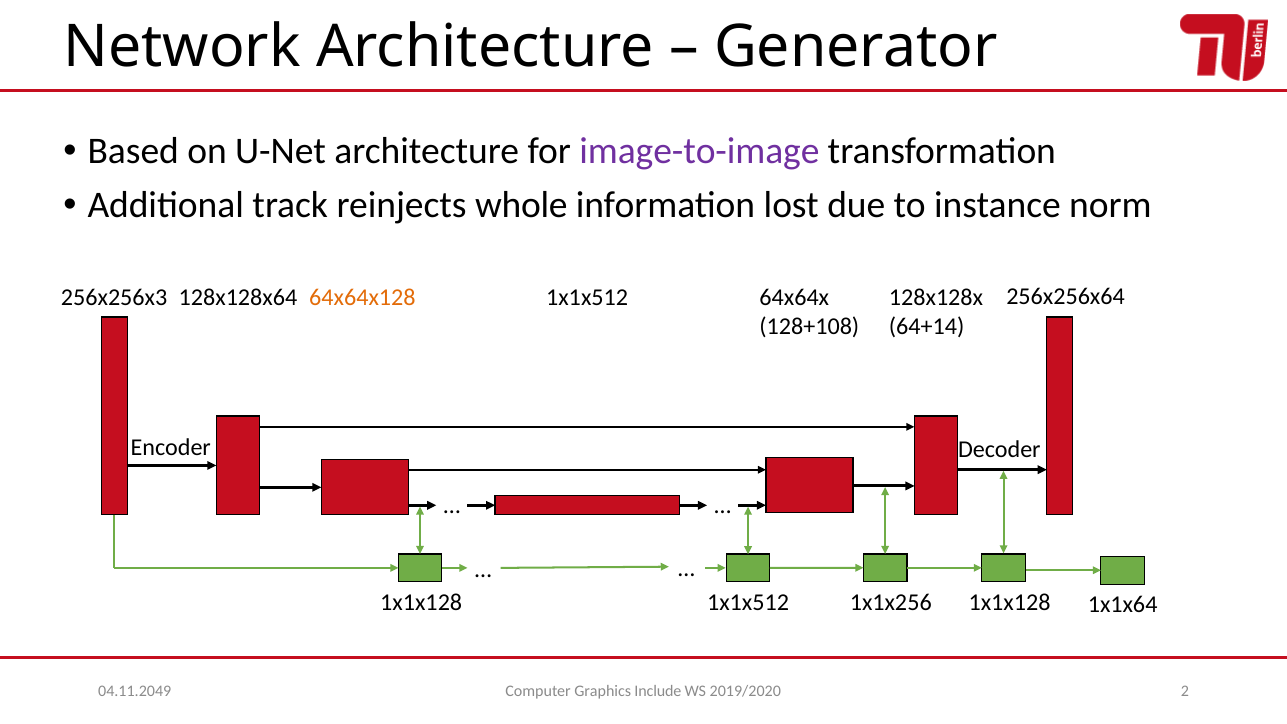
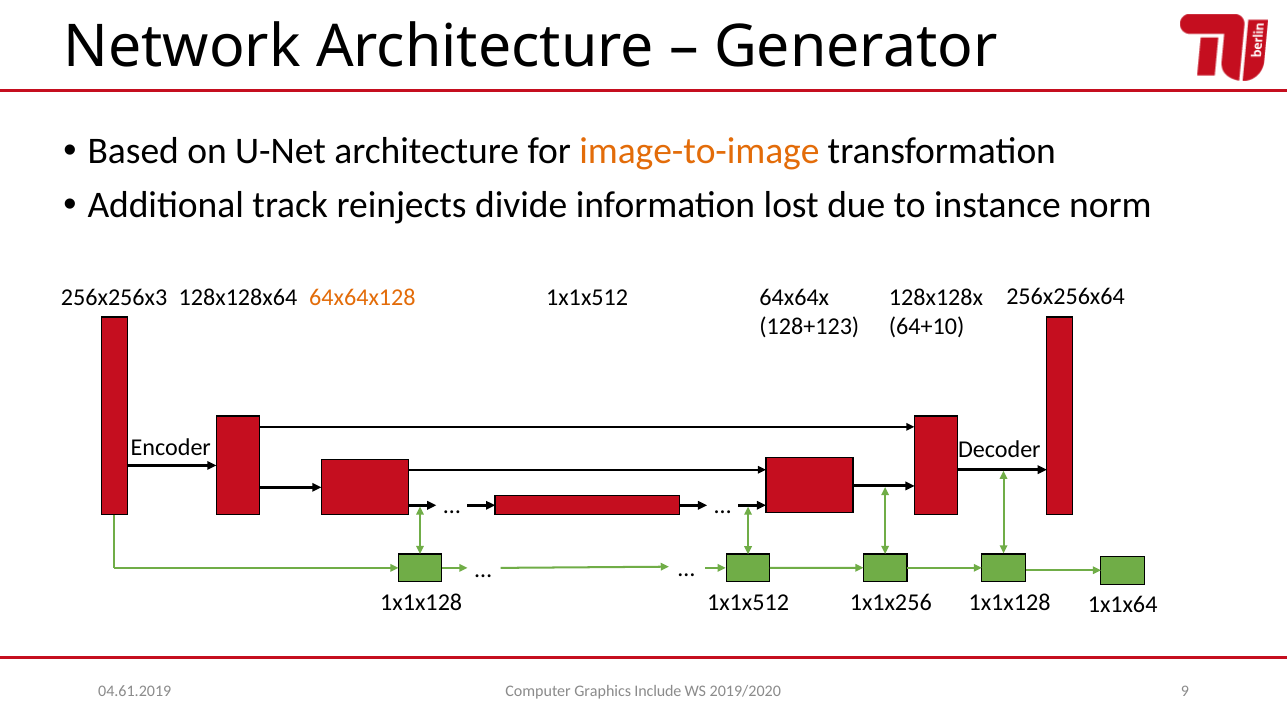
image-to-image colour: purple -> orange
whole: whole -> divide
128+108: 128+108 -> 128+123
64+14: 64+14 -> 64+10
2: 2 -> 9
04.11.2049: 04.11.2049 -> 04.61.2019
